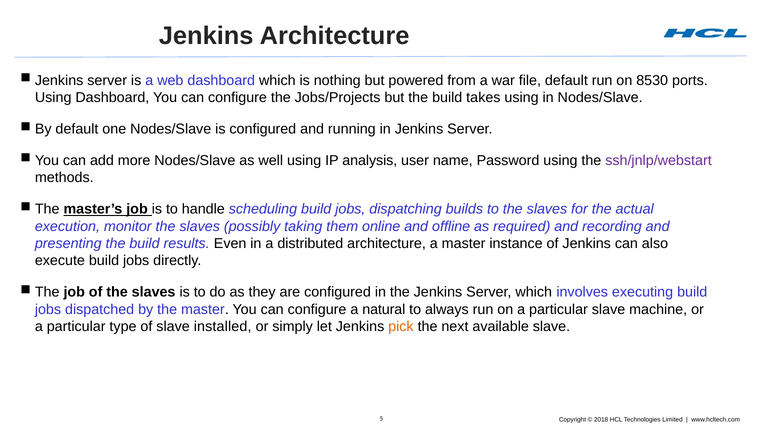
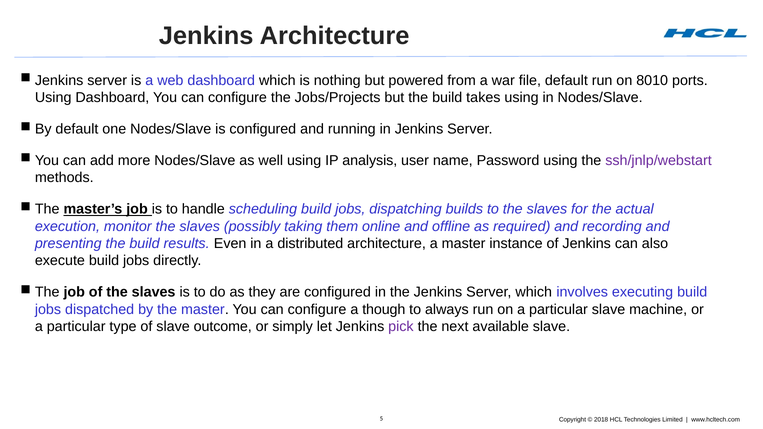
8530: 8530 -> 8010
natural: natural -> though
installed: installed -> outcome
pick colour: orange -> purple
